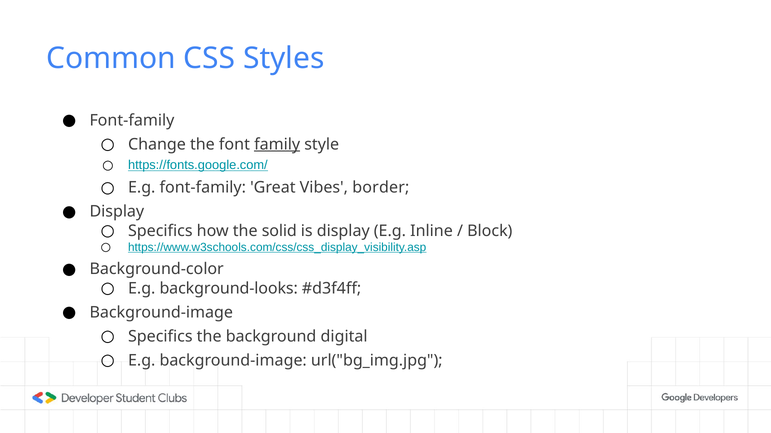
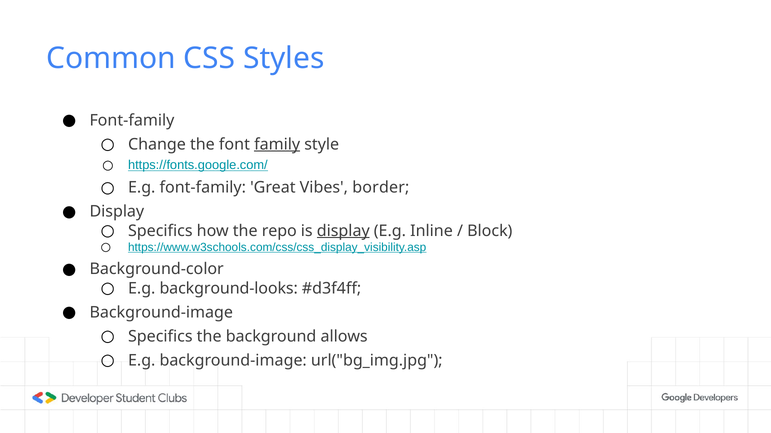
solid: solid -> repo
display at (343, 231) underline: none -> present
digital: digital -> allows
